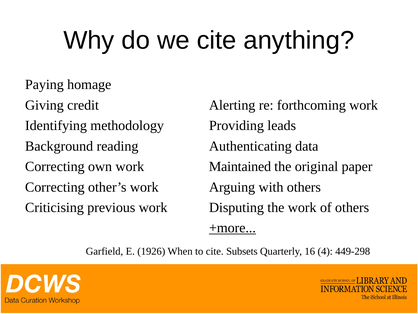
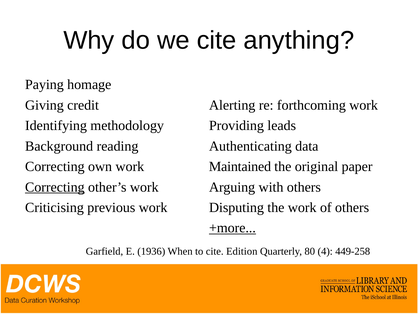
Correcting at (55, 187) underline: none -> present
1926: 1926 -> 1936
Subsets: Subsets -> Edition
16: 16 -> 80
449-298: 449-298 -> 449-258
